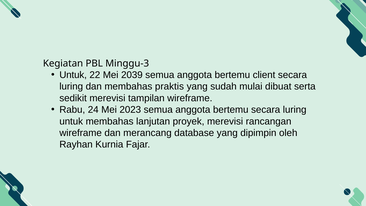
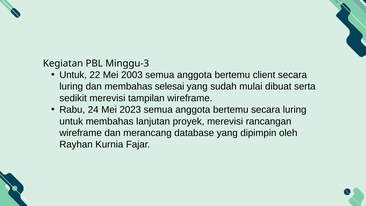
2039: 2039 -> 2003
praktis: praktis -> selesai
